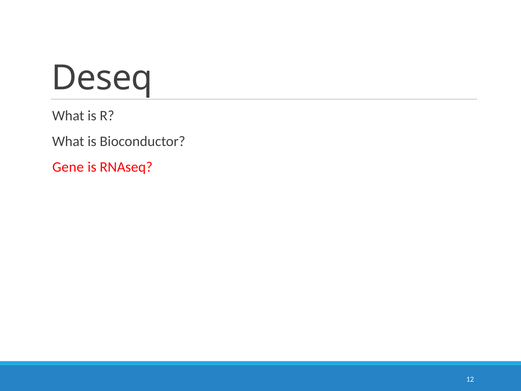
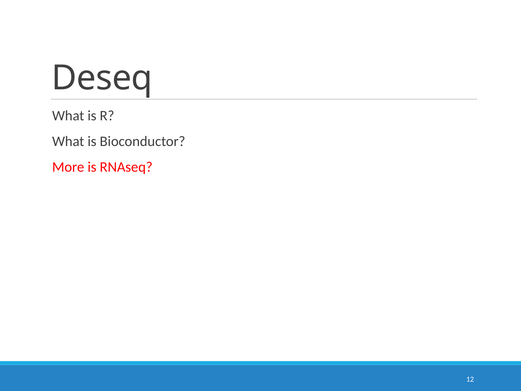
Gene: Gene -> More
